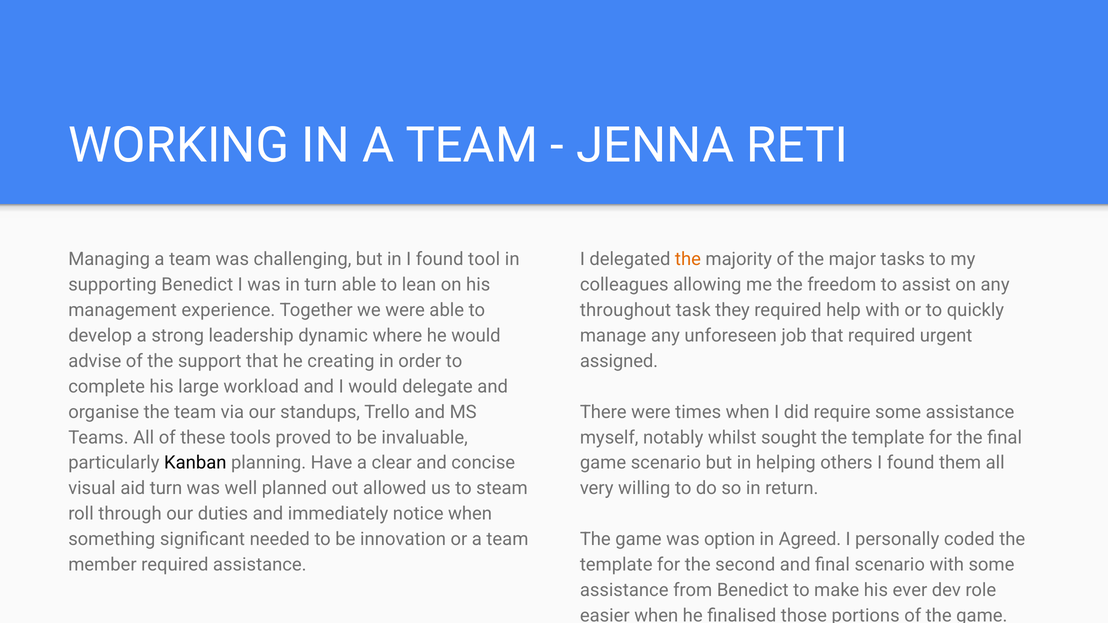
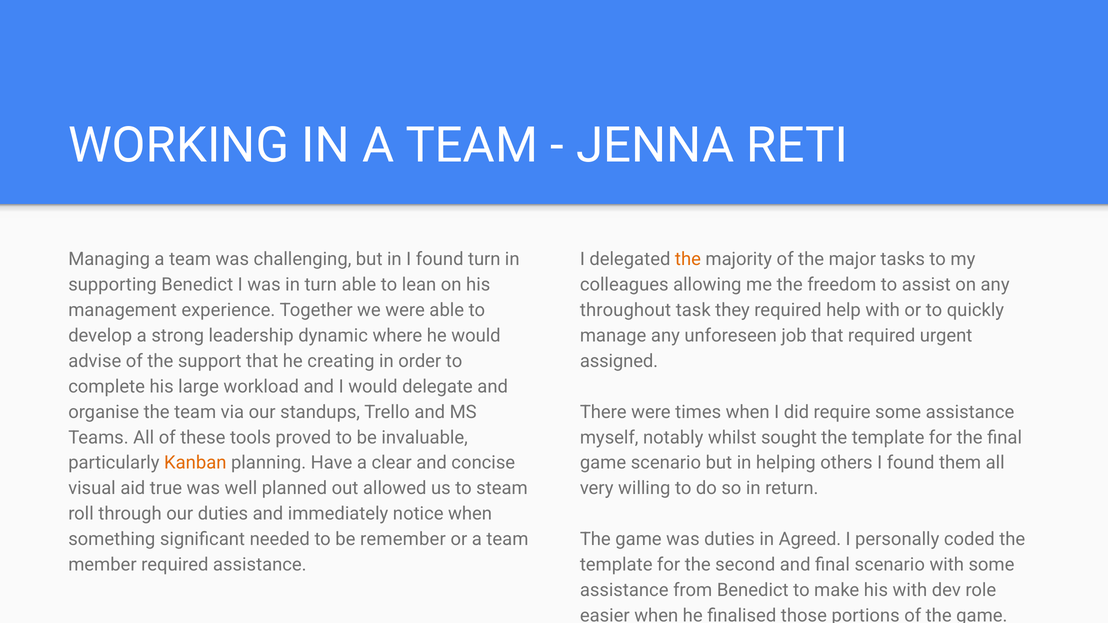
found tool: tool -> turn
Kanban colour: black -> orange
aid turn: turn -> true
innovation: innovation -> remember
was option: option -> duties
his ever: ever -> with
